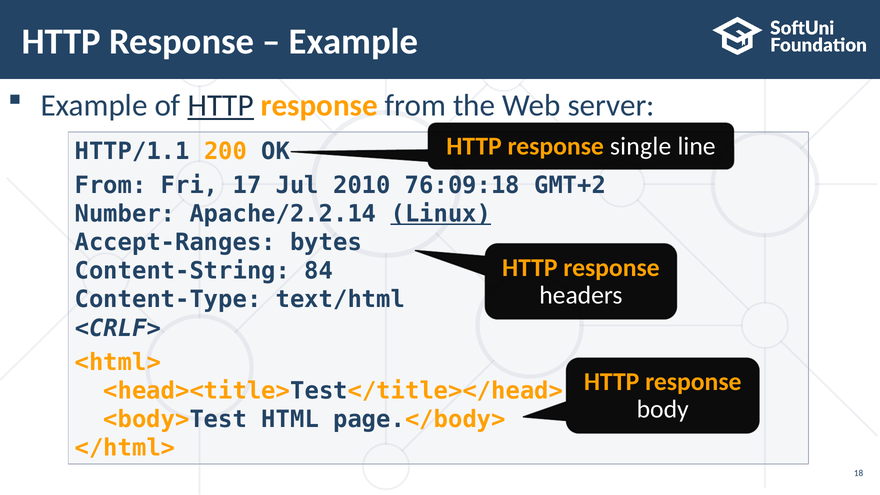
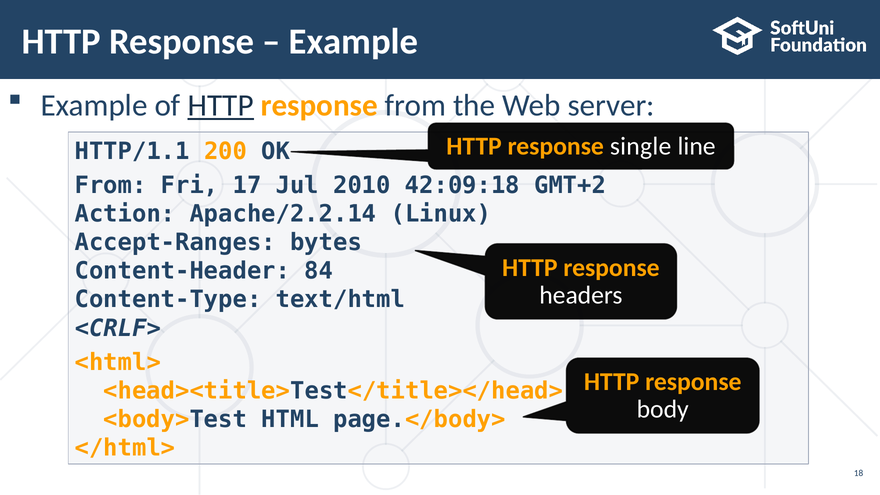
76:09:18: 76:09:18 -> 42:09:18
Number: Number -> Action
Linux underline: present -> none
Content-String: Content-String -> Content-Header
